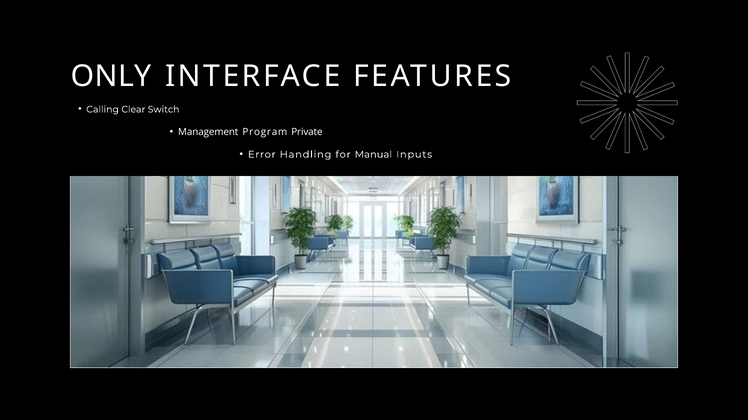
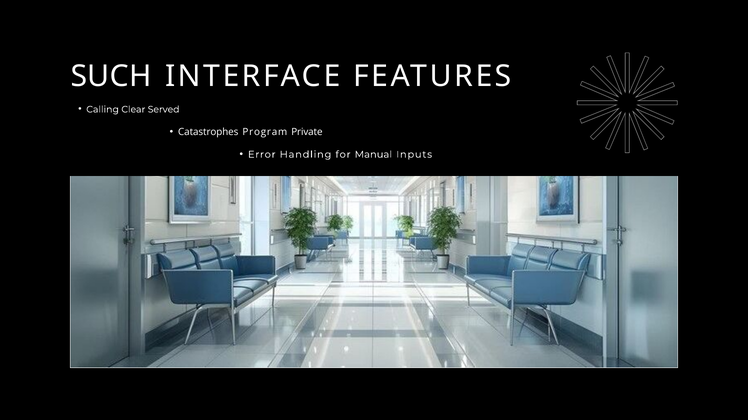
ONLY: ONLY -> SUCH
Switch: Switch -> Served
Management: Management -> Catastrophes
